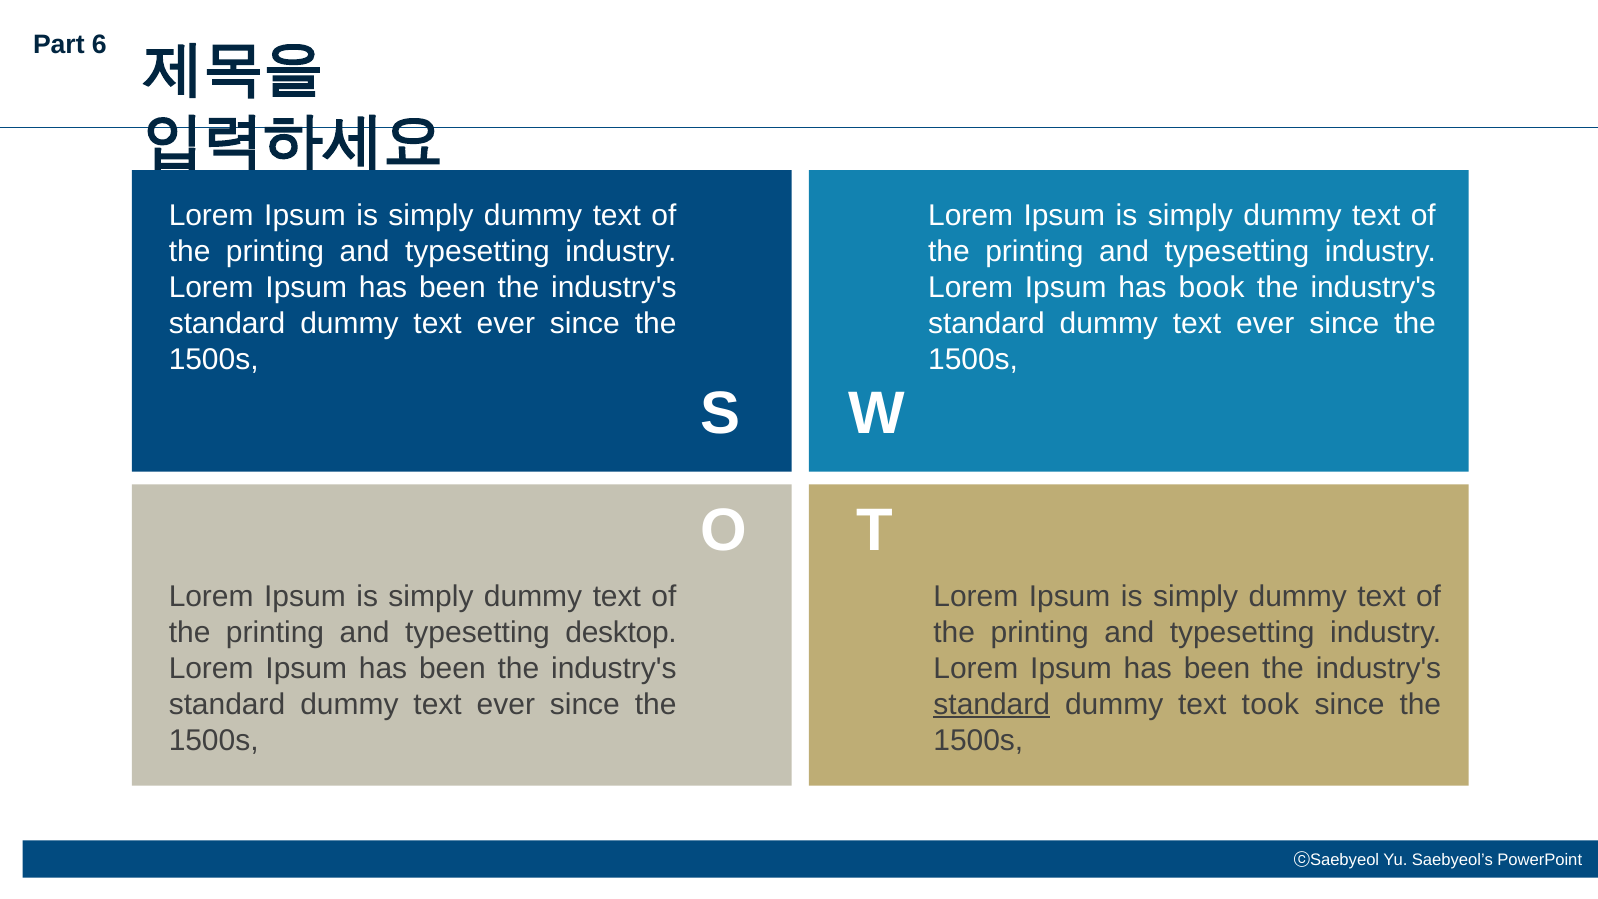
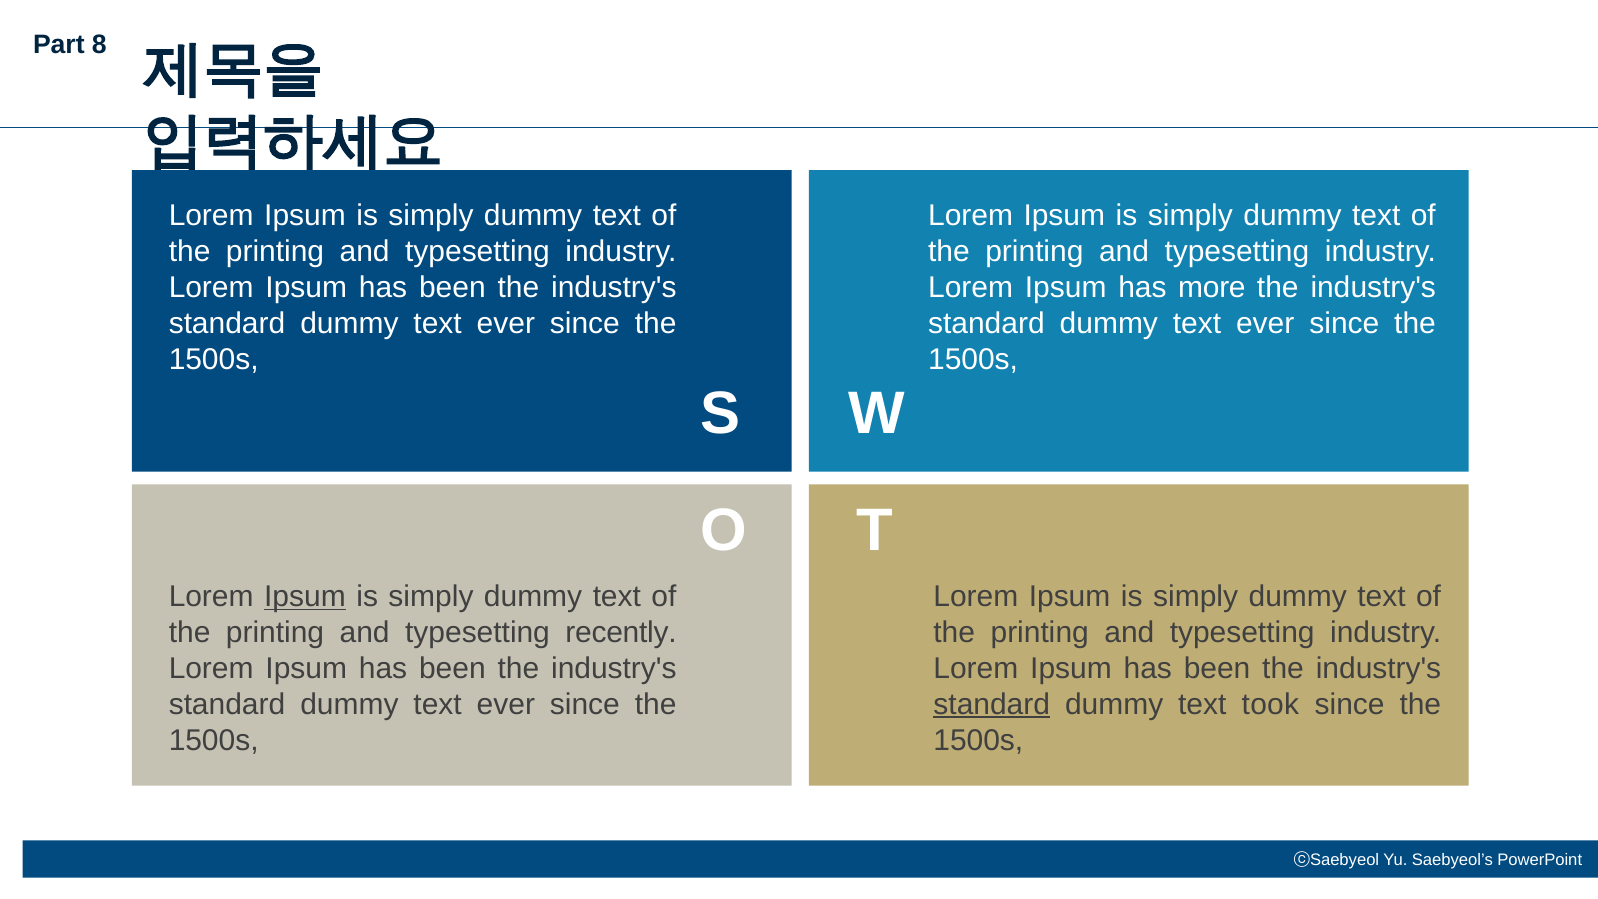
6: 6 -> 8
book: book -> more
Ipsum at (305, 596) underline: none -> present
desktop: desktop -> recently
